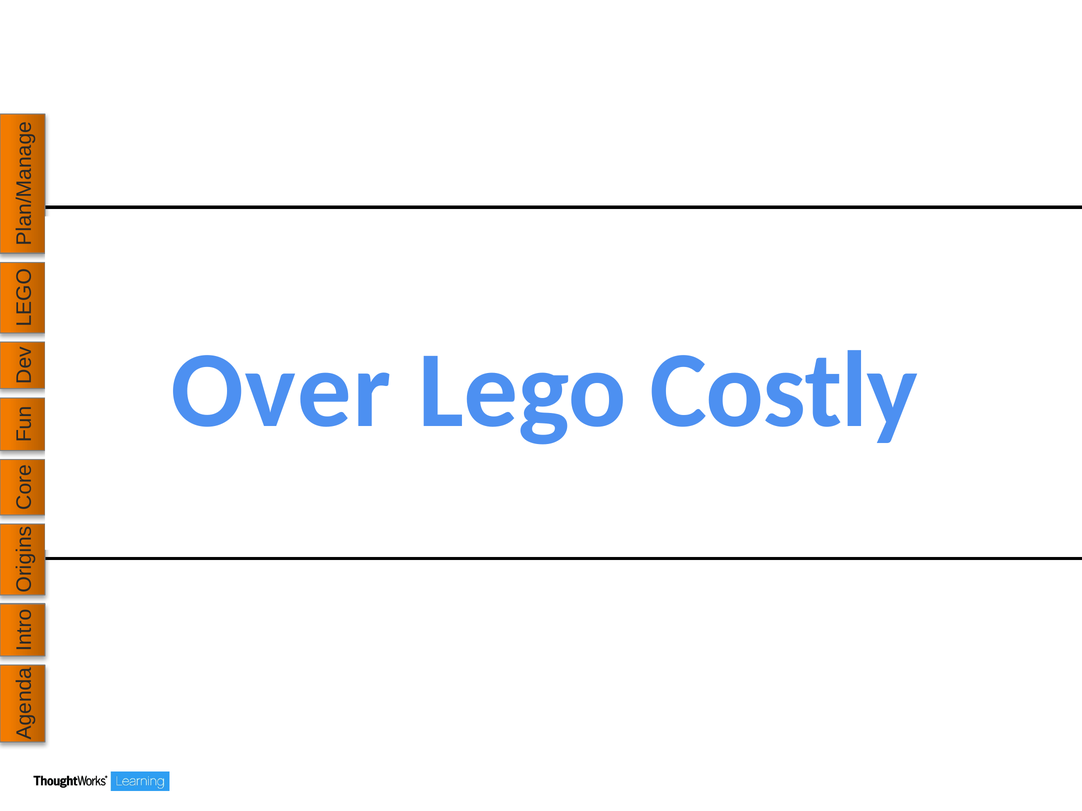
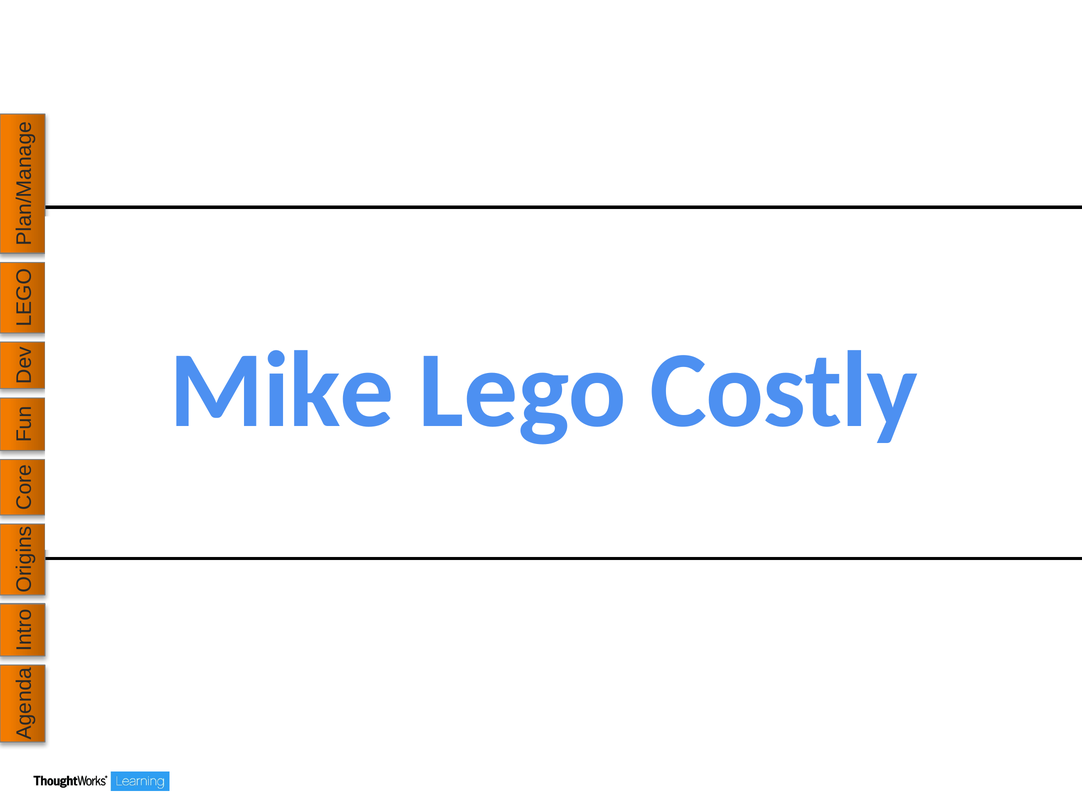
Over: Over -> Mike
